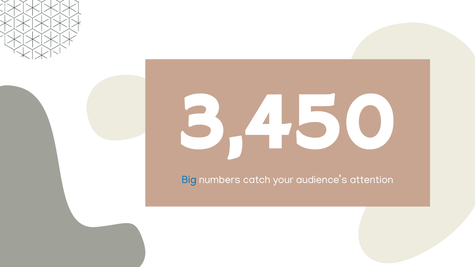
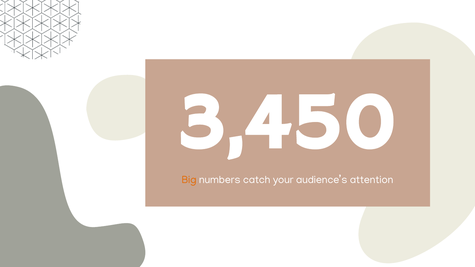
Big colour: blue -> orange
